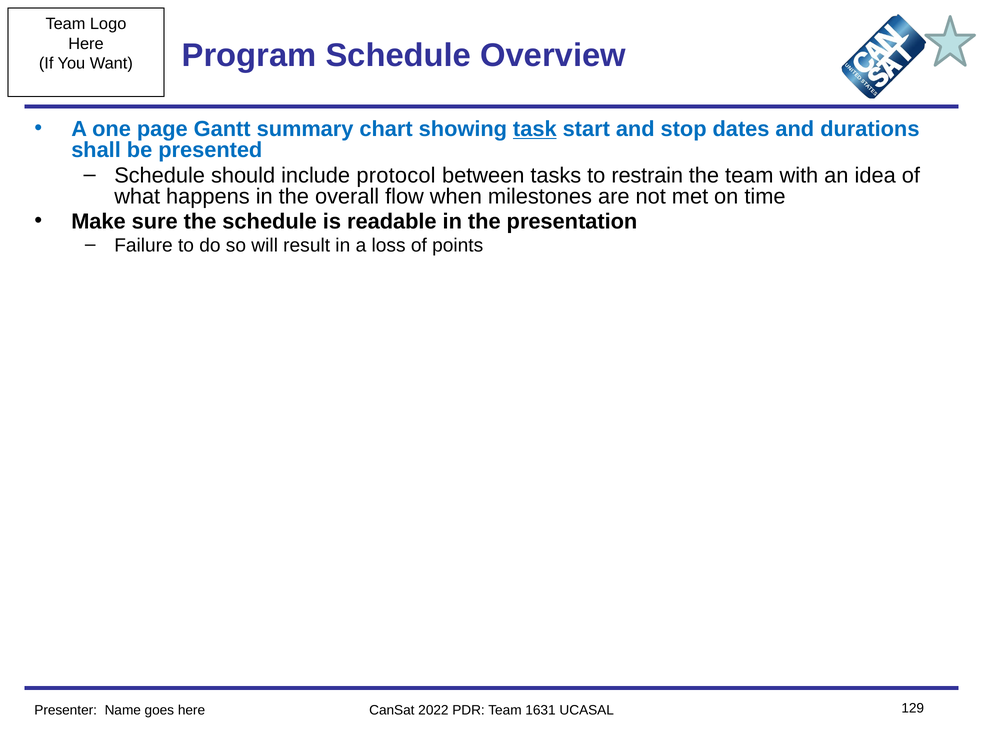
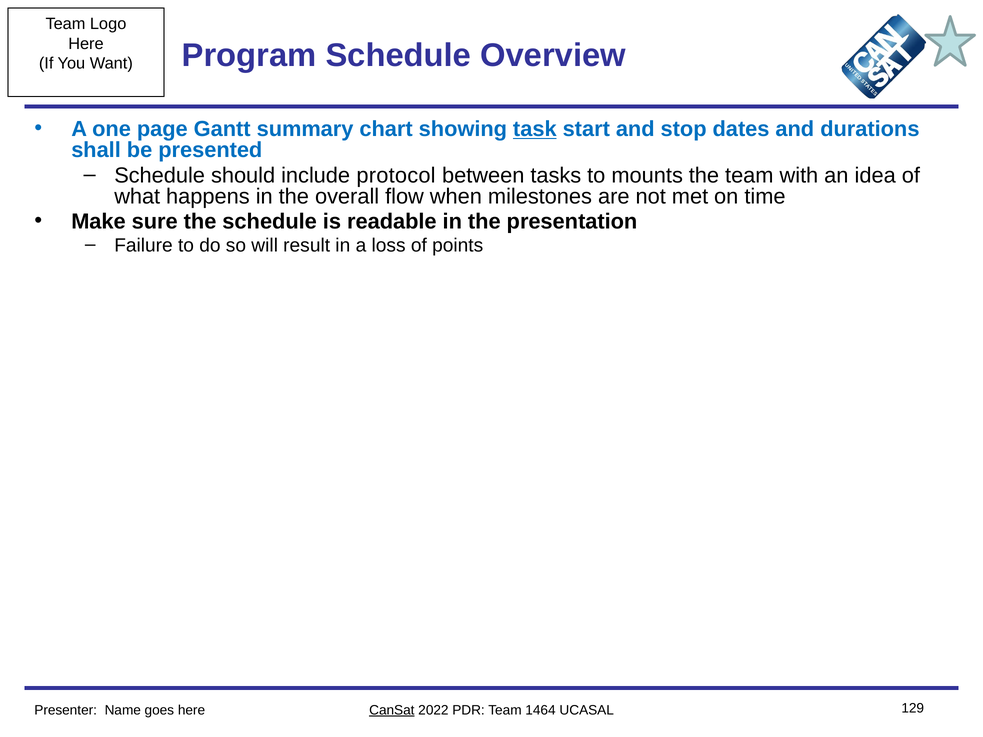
restrain: restrain -> mounts
CanSat underline: none -> present
1631: 1631 -> 1464
